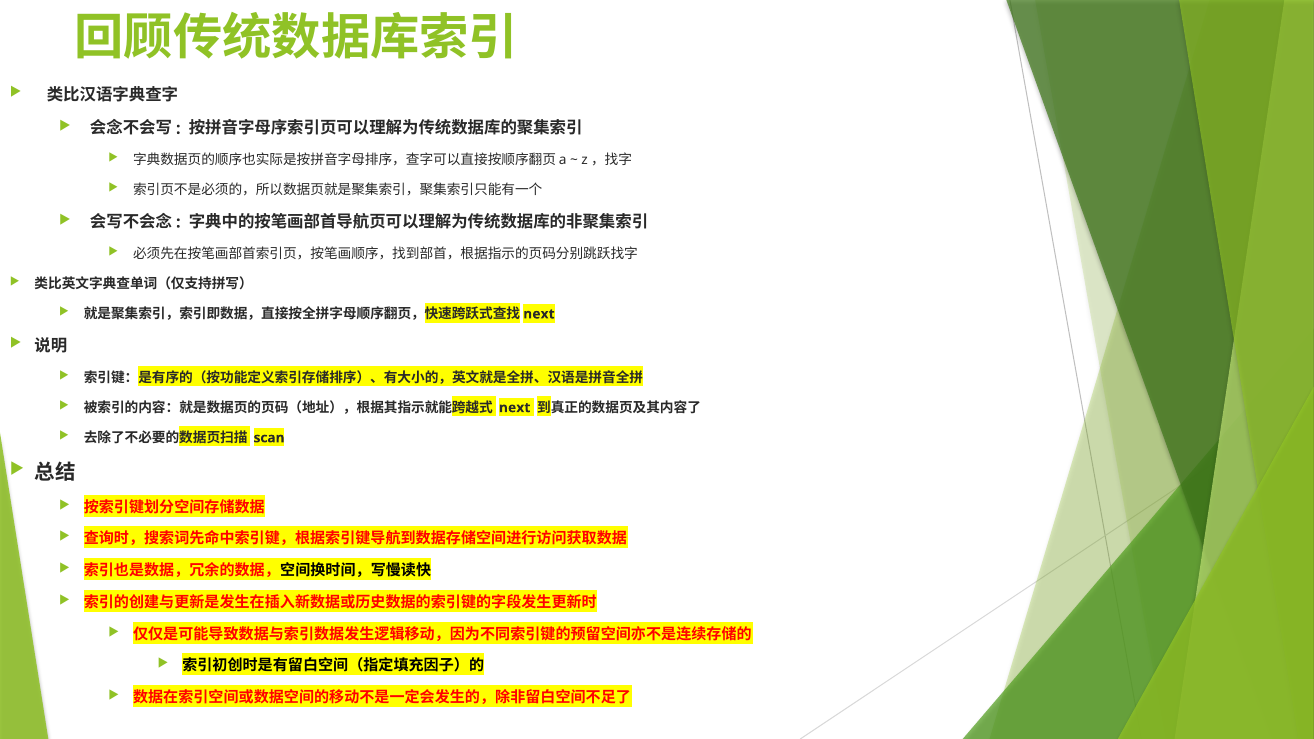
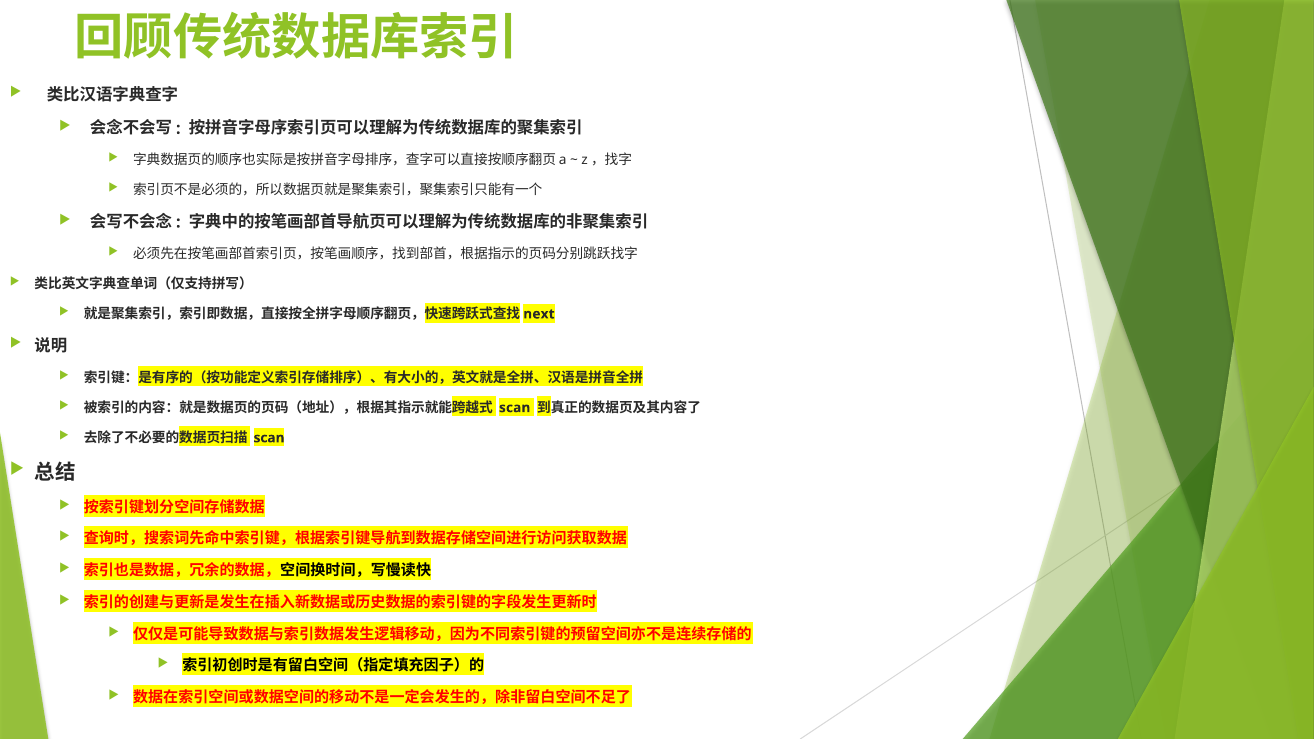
next at (515, 408): next -> scan
